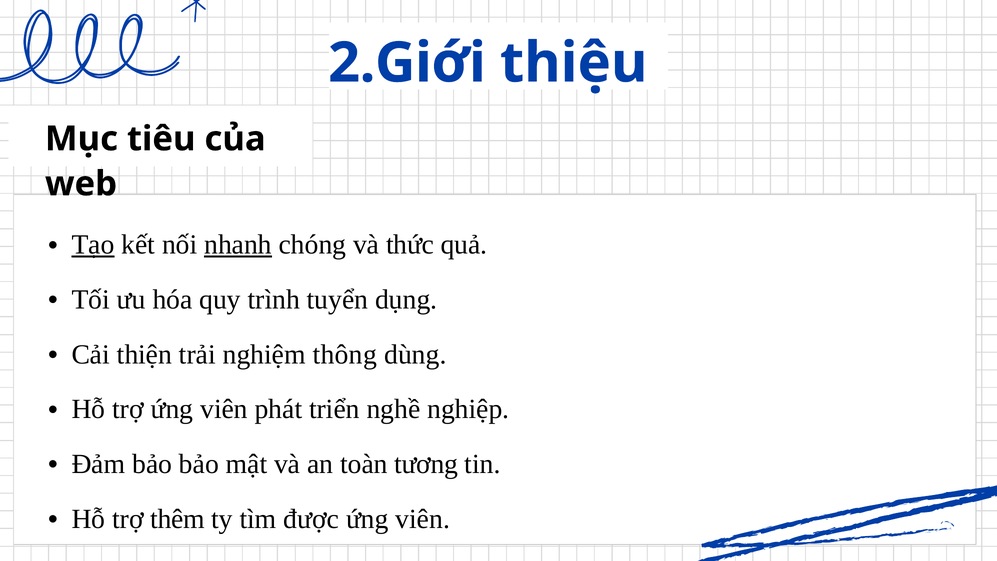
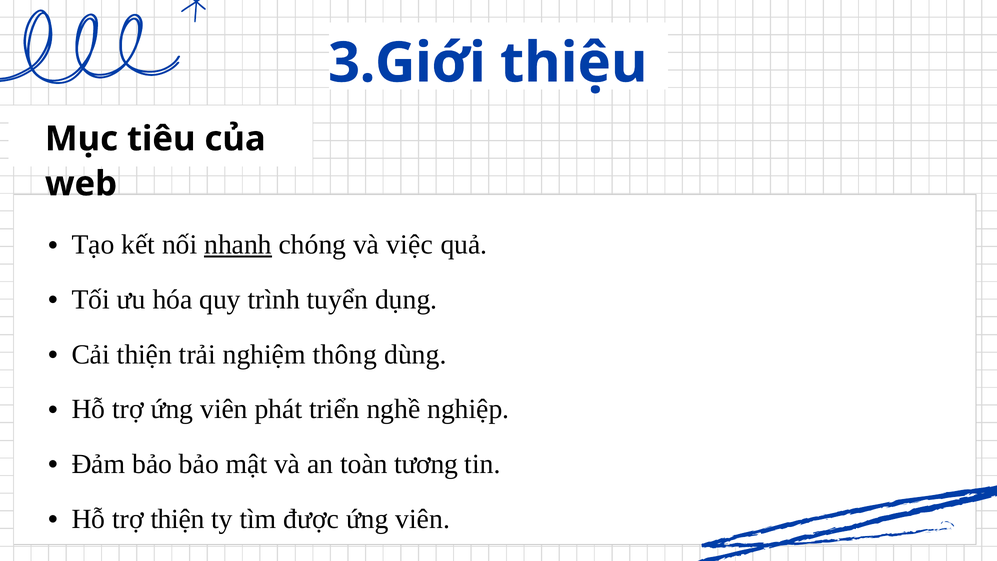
2.Giới: 2.Giới -> 3.Giới
Tạo underline: present -> none
thức: thức -> việc
trợ thêm: thêm -> thiện
